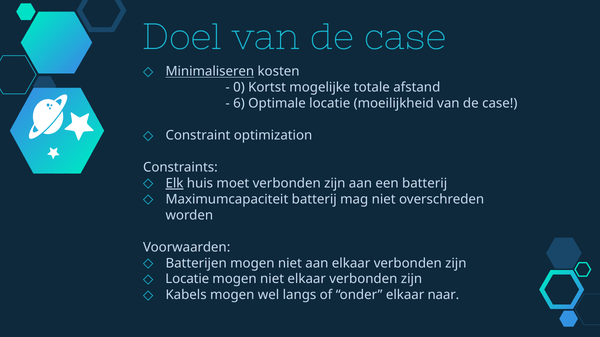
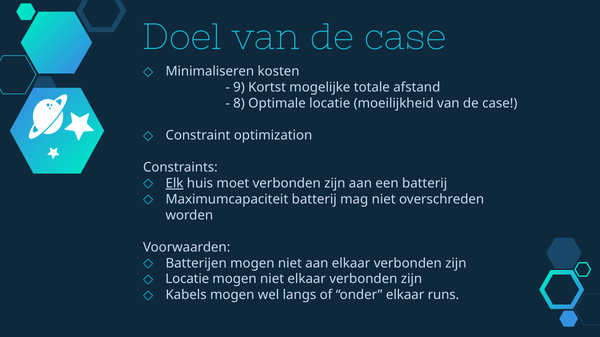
Minimaliseren underline: present -> none
0: 0 -> 9
6: 6 -> 8
naar: naar -> runs
